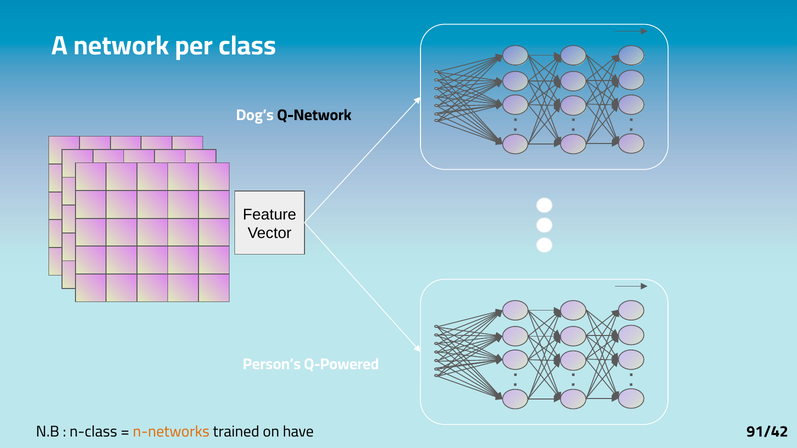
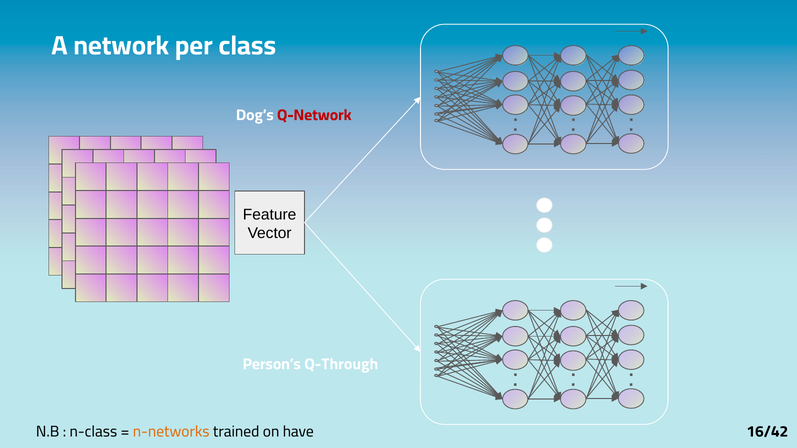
Q-Network colour: black -> red
Q-Powered: Q-Powered -> Q-Through
91/42: 91/42 -> 16/42
